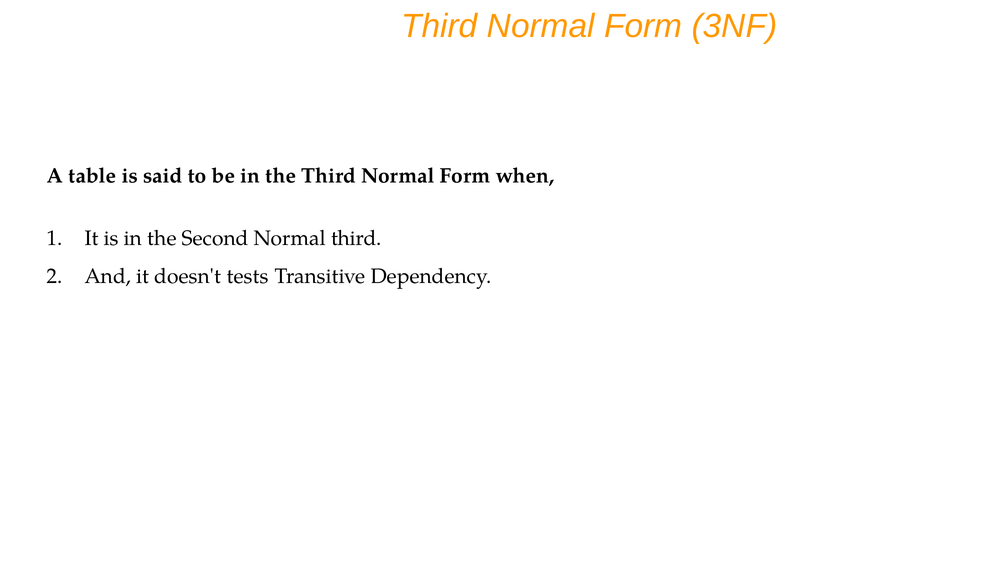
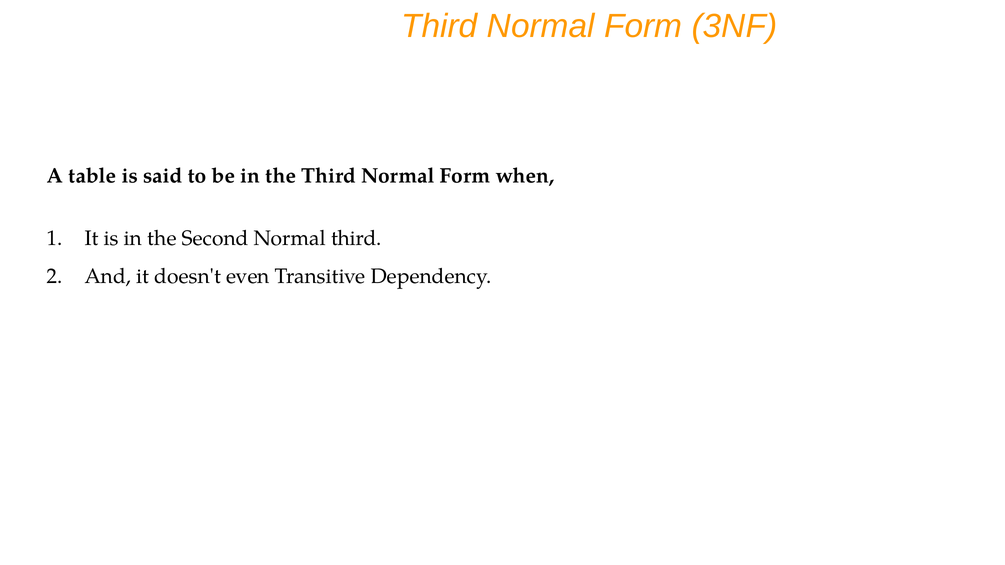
tests: tests -> even
